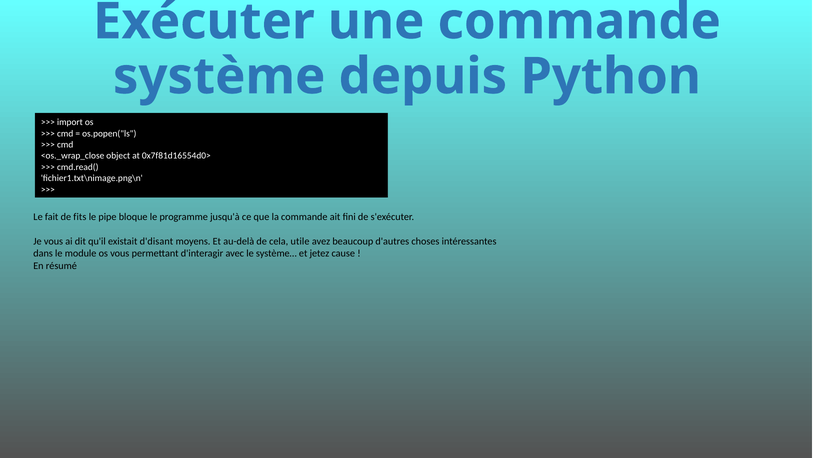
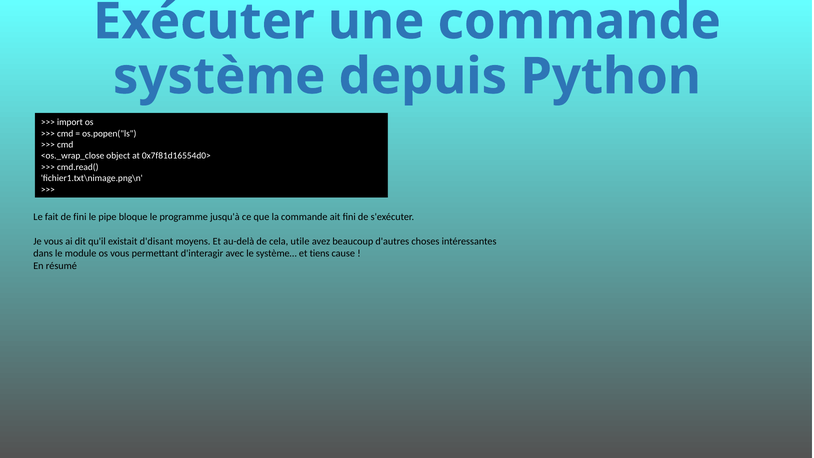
de fits: fits -> fini
jetez: jetez -> tiens
